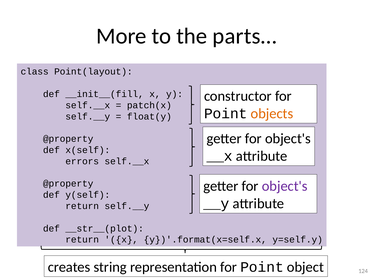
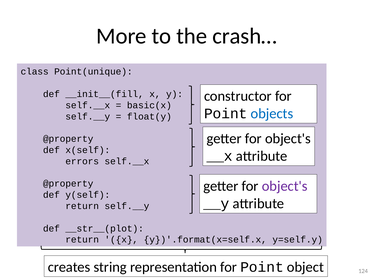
parts…: parts… -> crash…
Point(layout: Point(layout -> Point(unique
patch(x: patch(x -> basic(x
objects colour: orange -> blue
